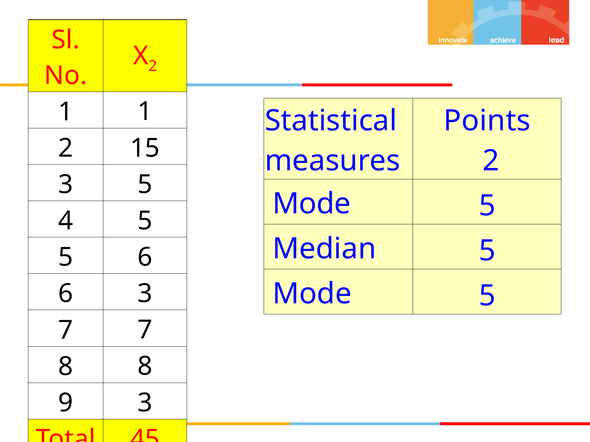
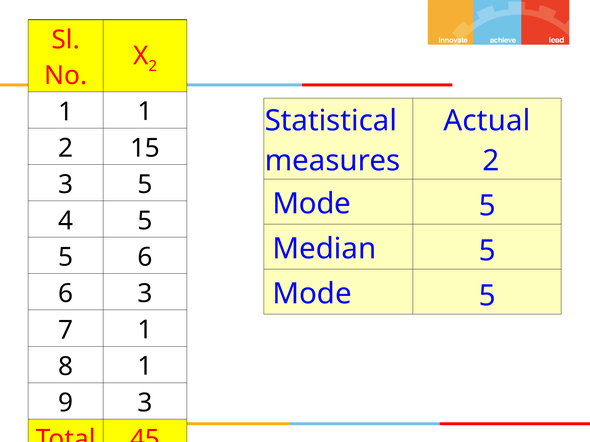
Points: Points -> Actual
7 7: 7 -> 1
8 8: 8 -> 1
